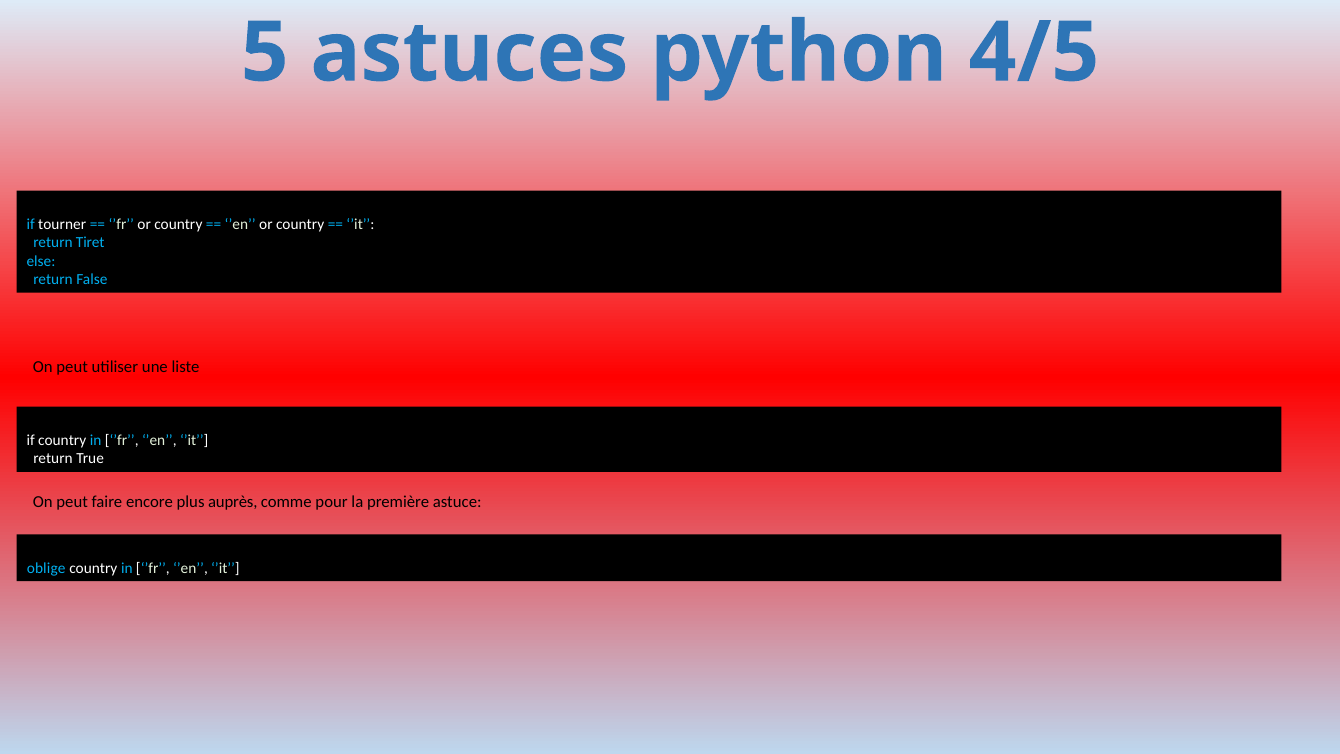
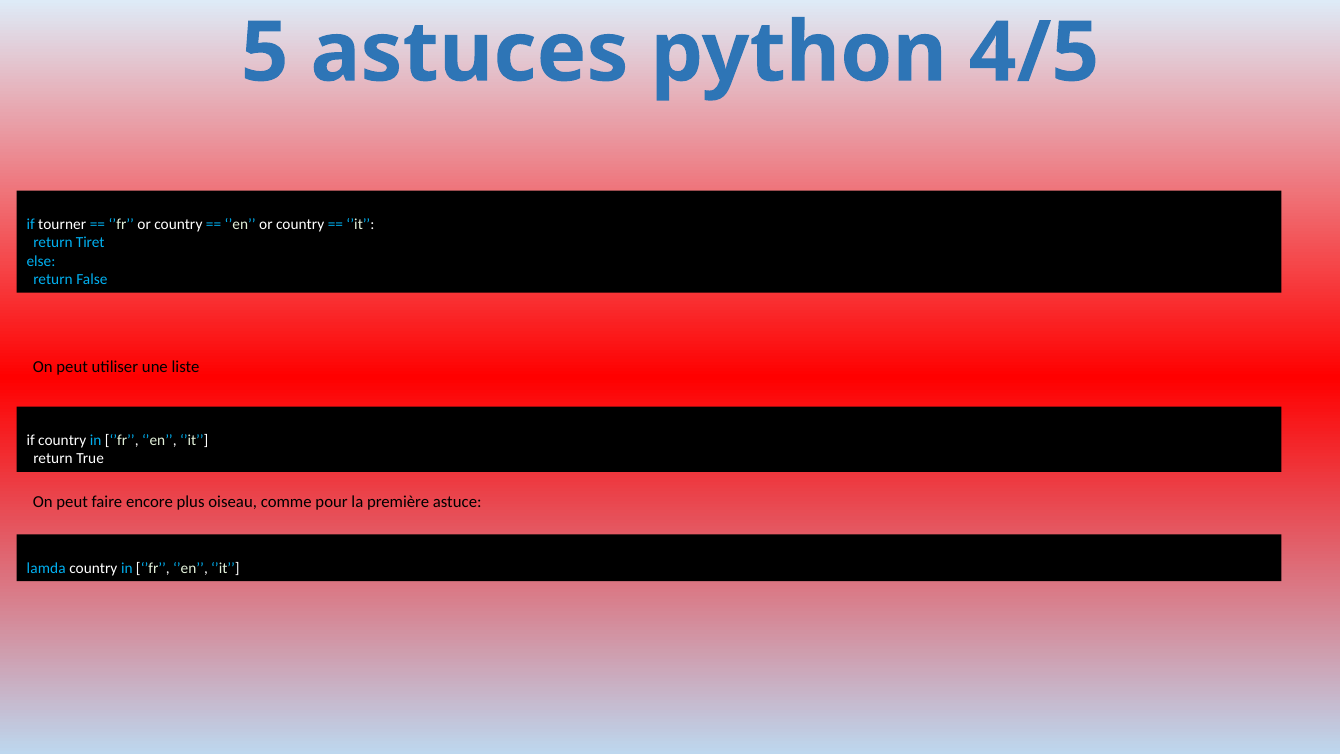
auprès: auprès -> oiseau
oblige: oblige -> lamda
